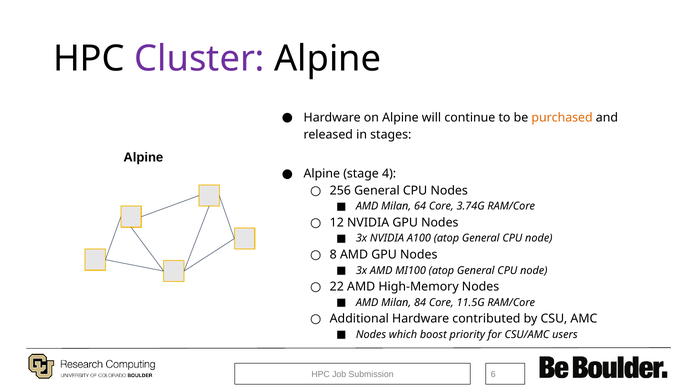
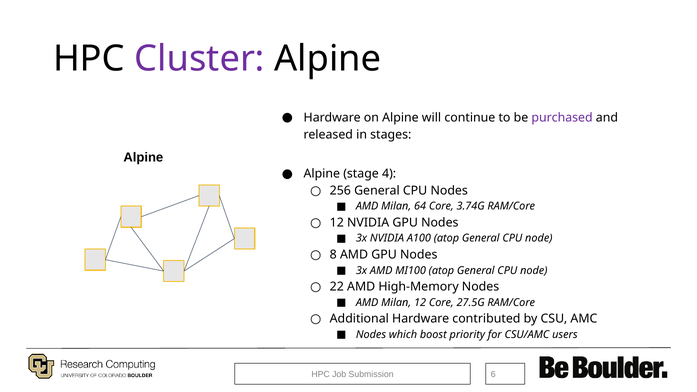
purchased colour: orange -> purple
Milan 84: 84 -> 12
11.5G: 11.5G -> 27.5G
